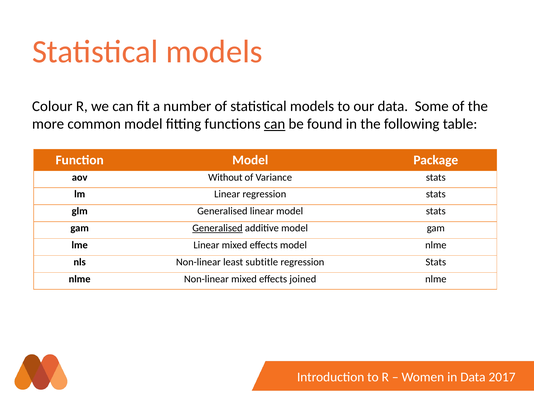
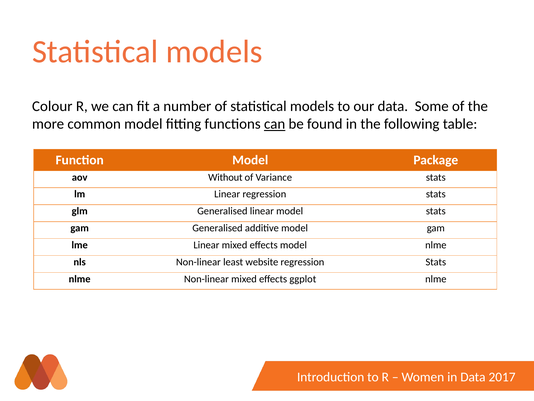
Generalised at (217, 228) underline: present -> none
subtitle: subtitle -> website
joined: joined -> ggplot
